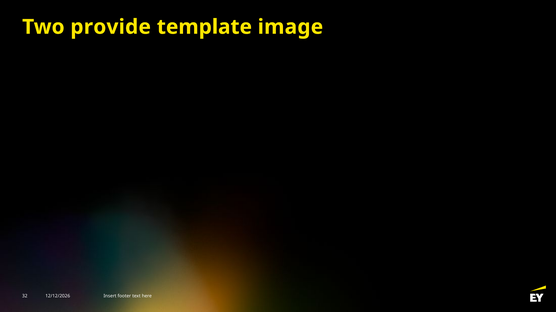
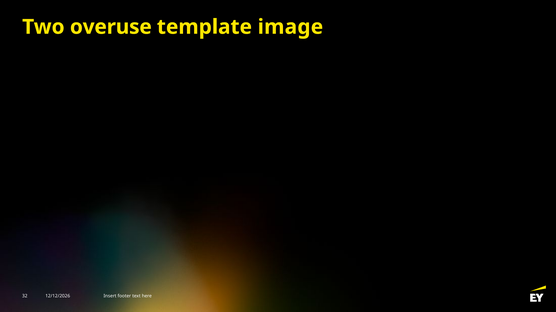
provide: provide -> overuse
